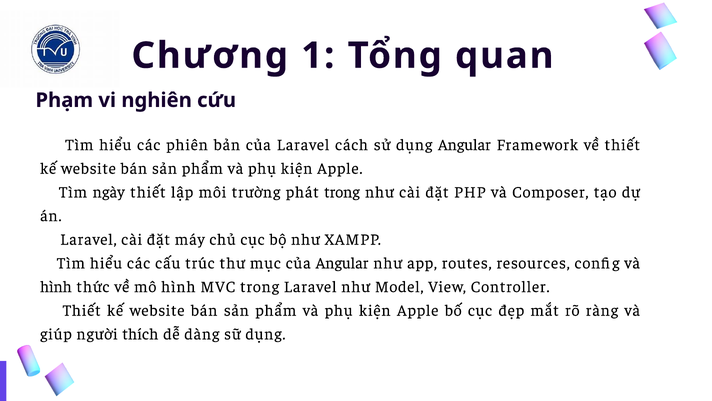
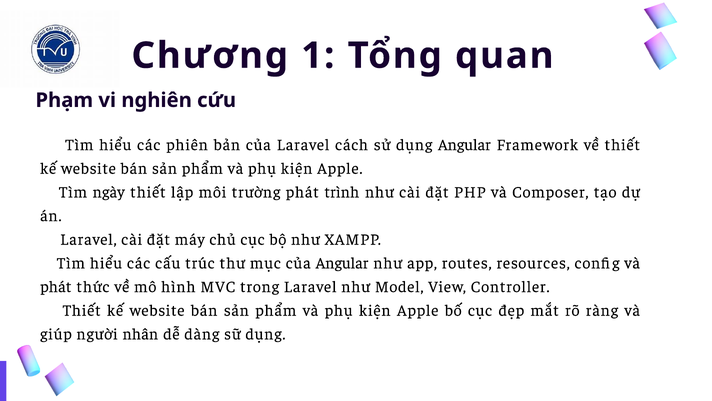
phát trong: trong -> trình
hình at (56, 287): hình -> phát
thích: thích -> nhân
